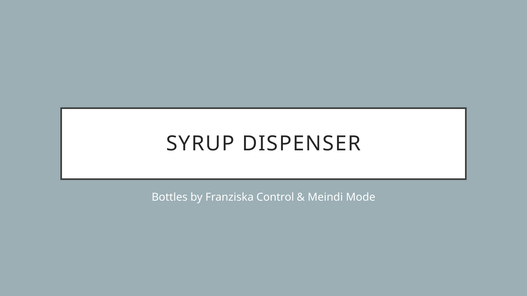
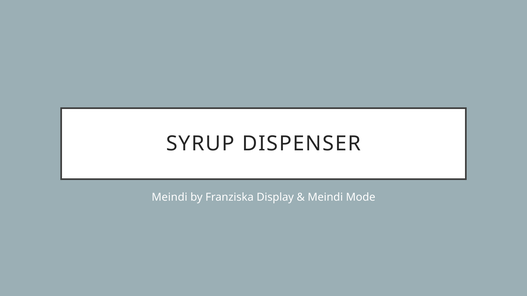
Bottles at (170, 197): Bottles -> Meindi
Control: Control -> Display
